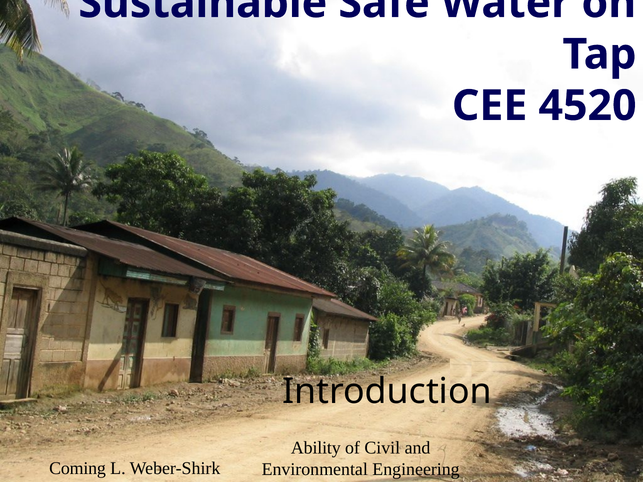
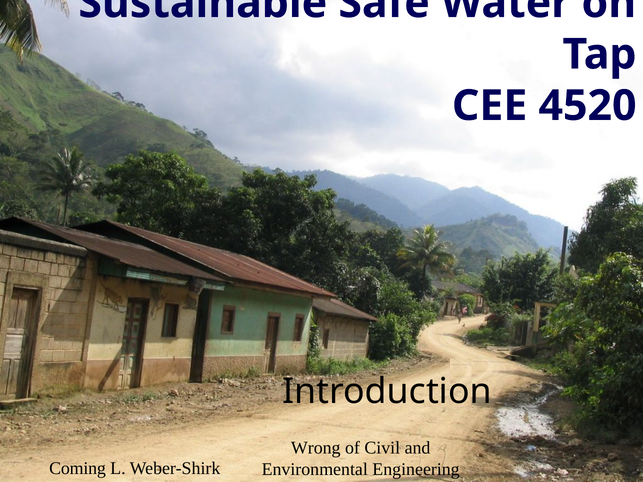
Ability: Ability -> Wrong
